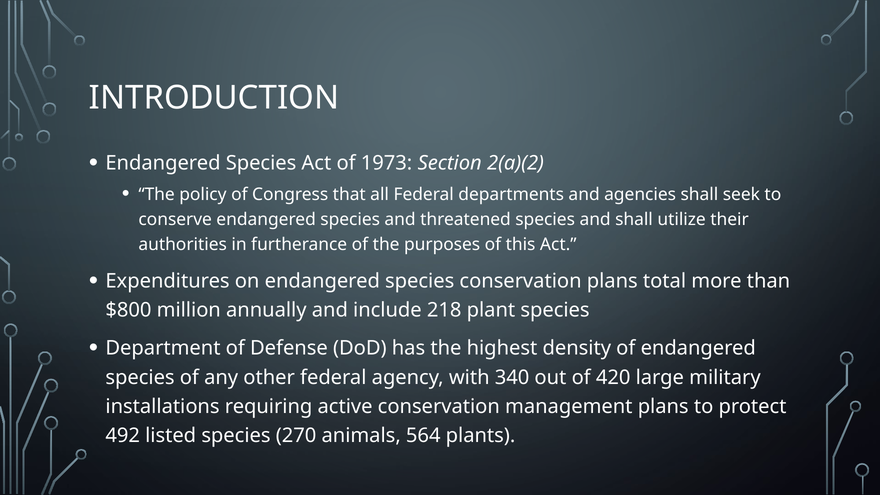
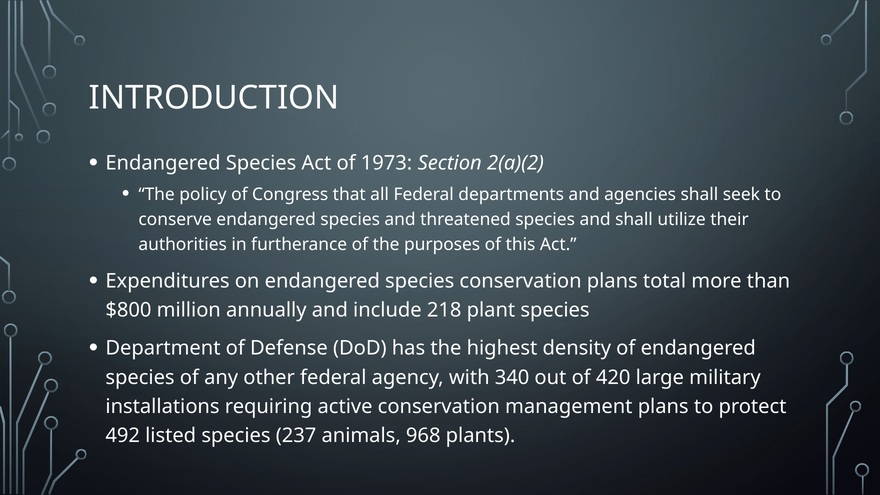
270: 270 -> 237
564: 564 -> 968
